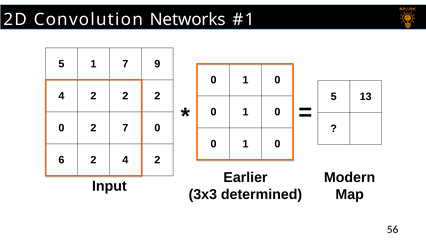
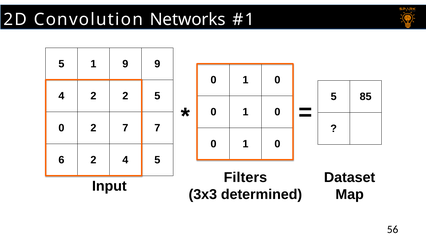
1 7: 7 -> 9
2 at (157, 96): 2 -> 5
13: 13 -> 85
0 at (157, 128): 0 -> 7
2 at (157, 160): 2 -> 5
Earlier: Earlier -> Filters
Modern: Modern -> Dataset
